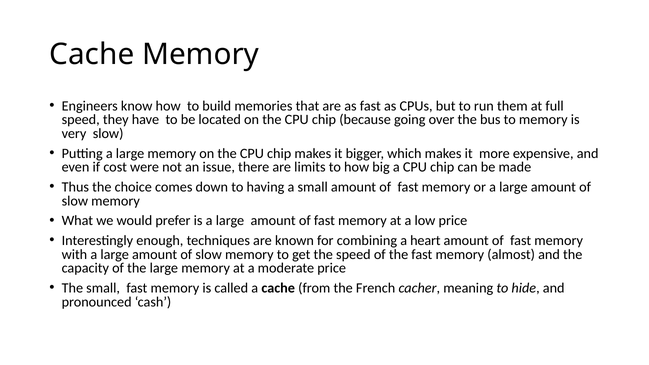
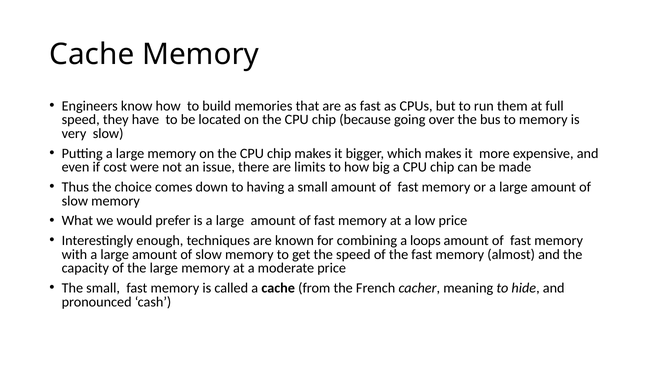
heart: heart -> loops
